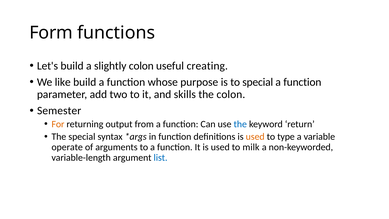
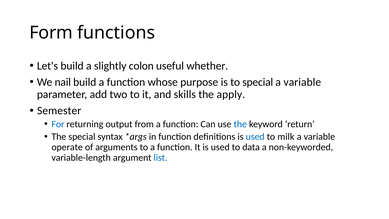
creating: creating -> whether
like: like -> nail
function at (302, 82): function -> variable
the colon: colon -> apply
For colour: orange -> blue
used at (255, 137) colour: orange -> blue
type: type -> milk
milk: milk -> data
